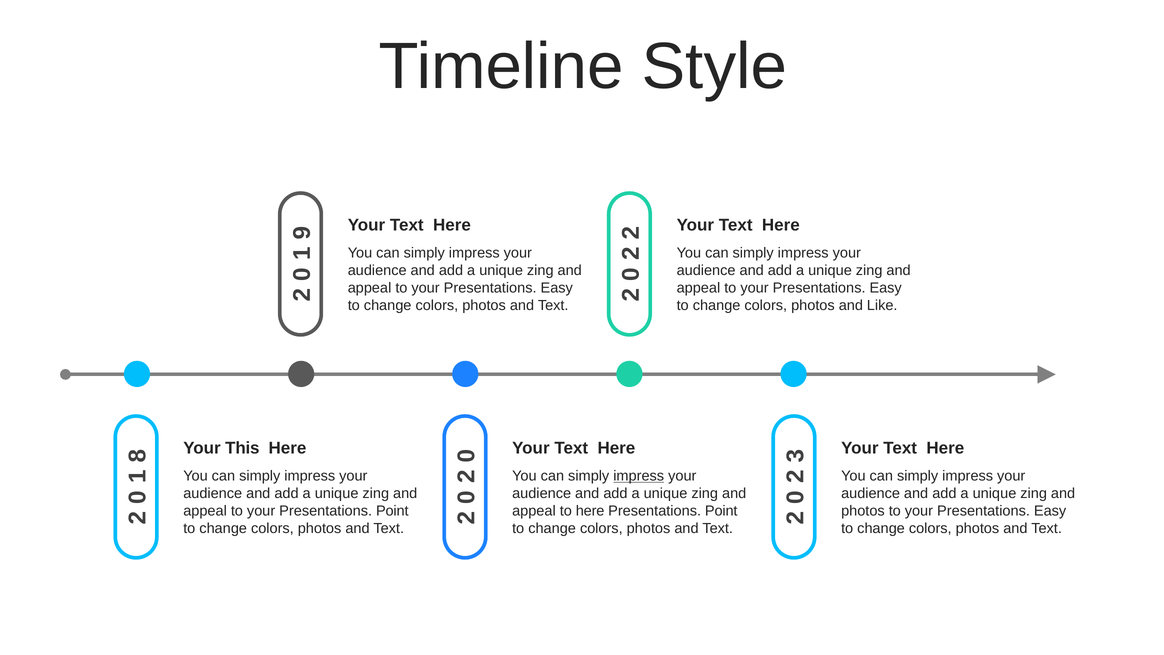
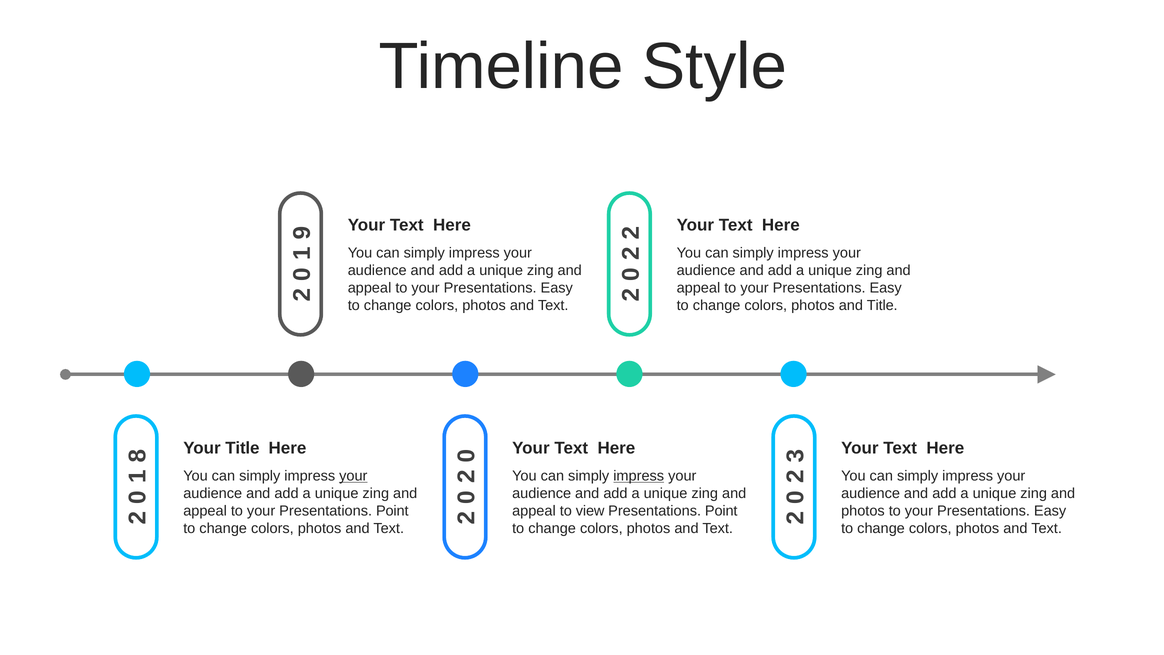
and Like: Like -> Title
Your This: This -> Title
your at (353, 476) underline: none -> present
to here: here -> view
